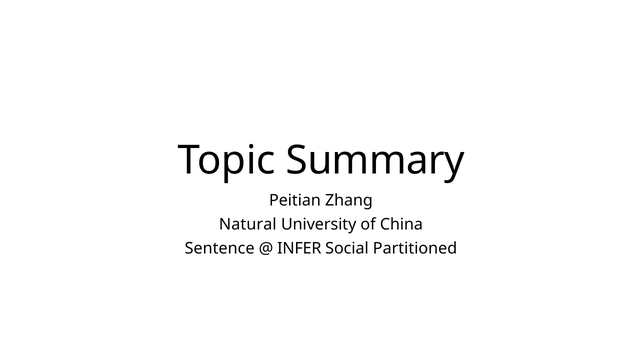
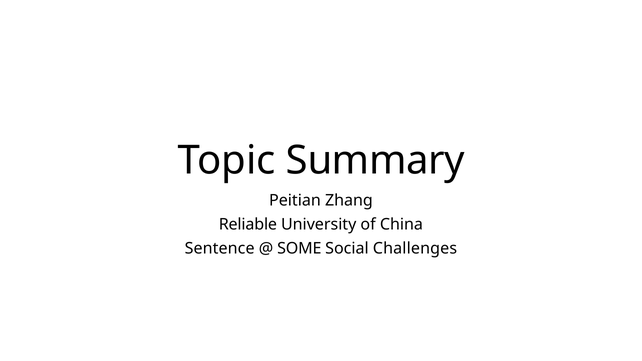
Natural: Natural -> Reliable
INFER: INFER -> SOME
Partitioned: Partitioned -> Challenges
